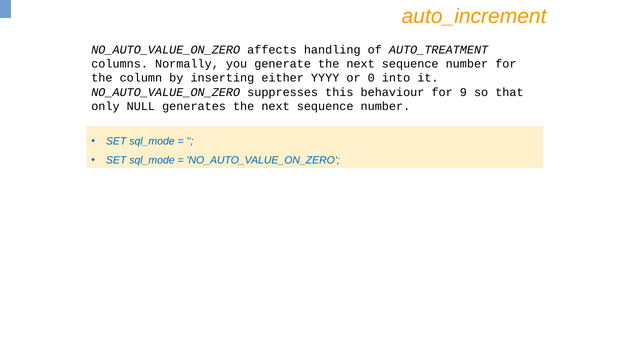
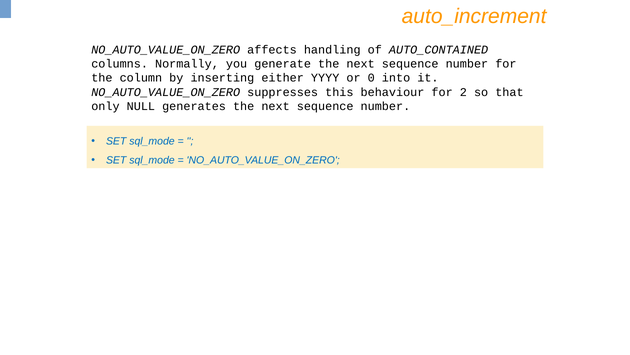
AUTO_TREATMENT: AUTO_TREATMENT -> AUTO_CONTAINED
9: 9 -> 2
